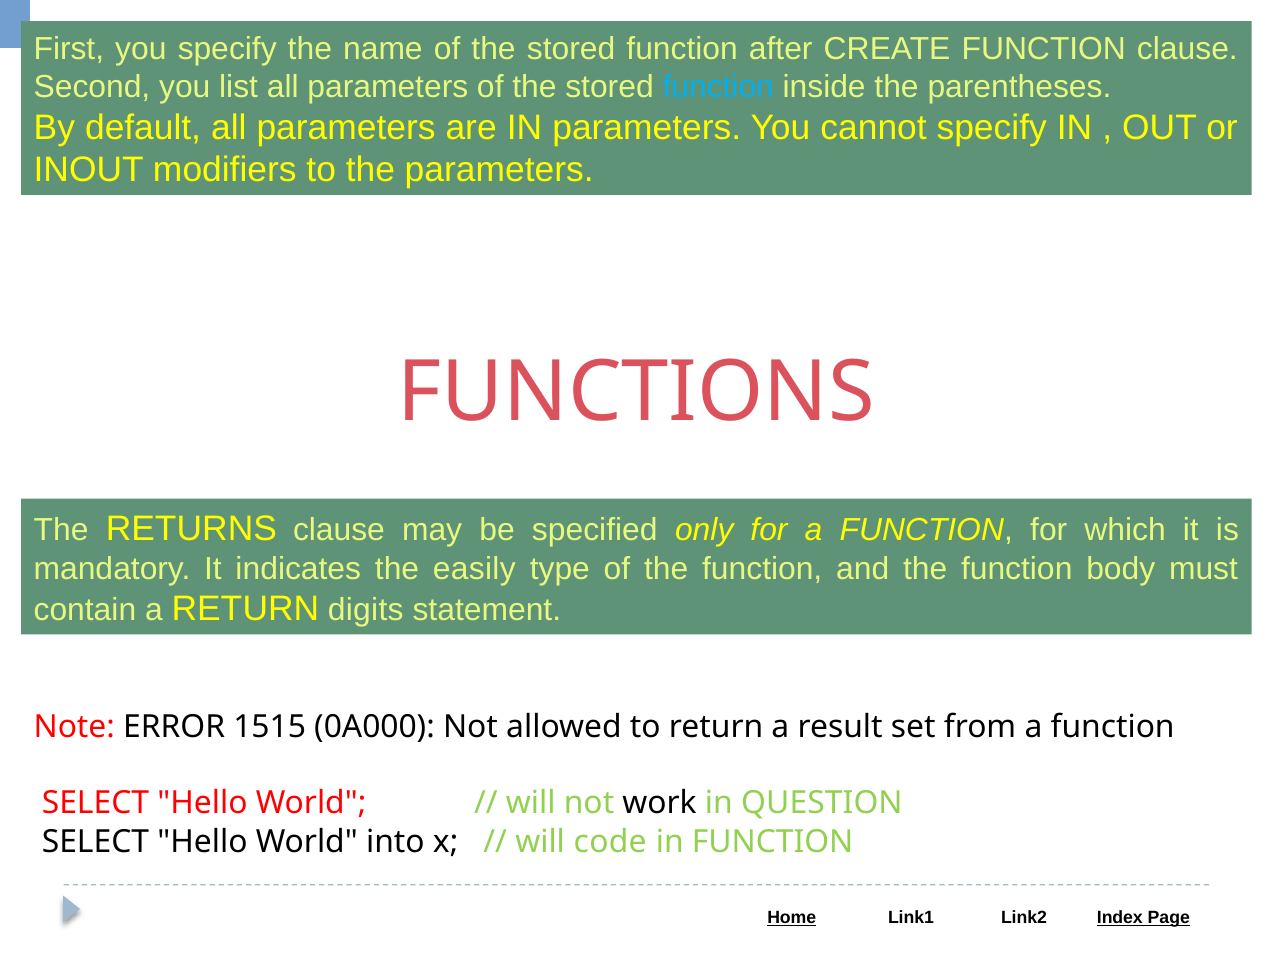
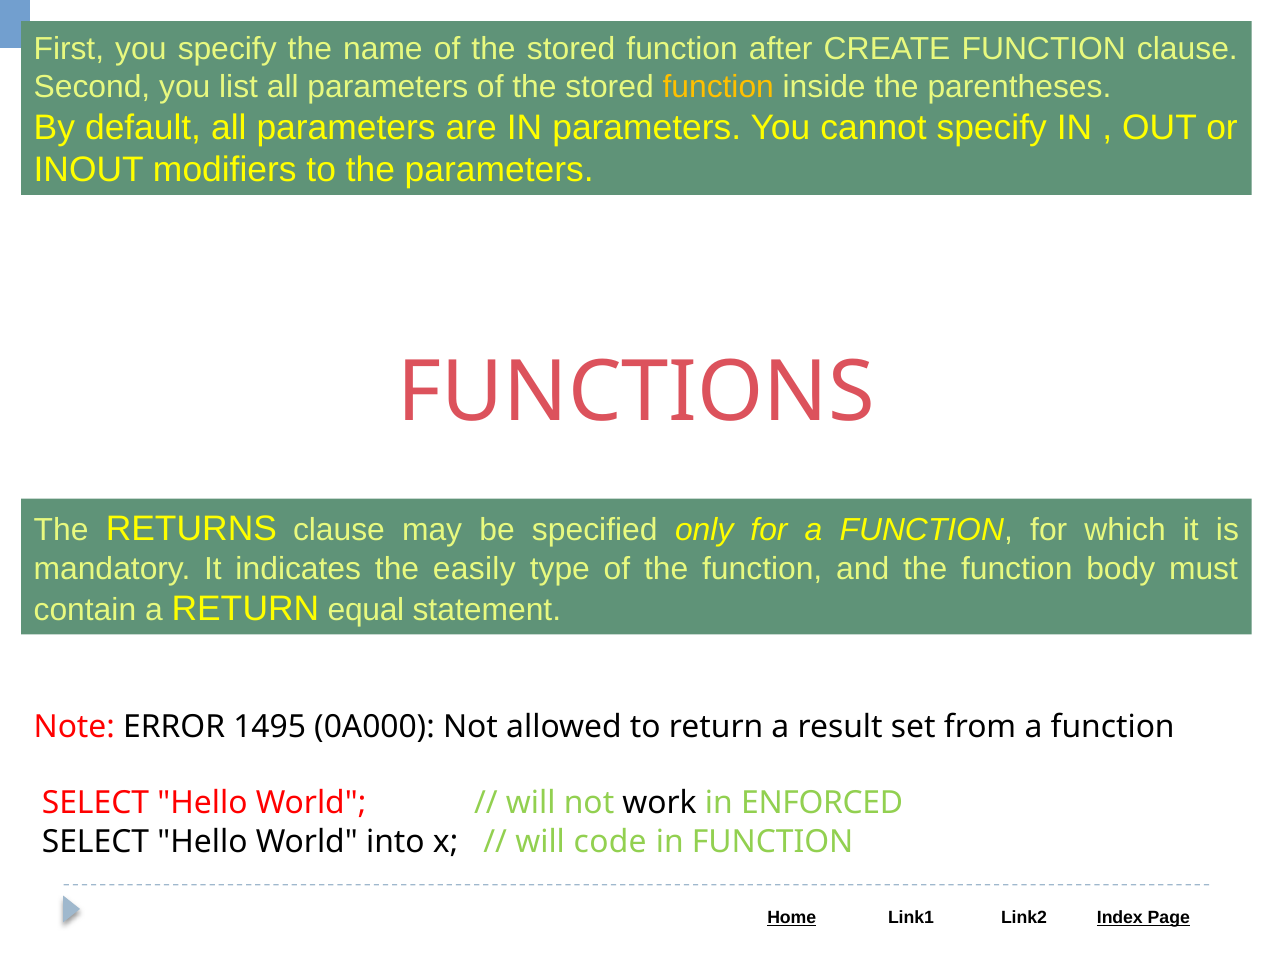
function at (718, 87) colour: light blue -> yellow
digits: digits -> equal
1515: 1515 -> 1495
QUESTION: QUESTION -> ENFORCED
